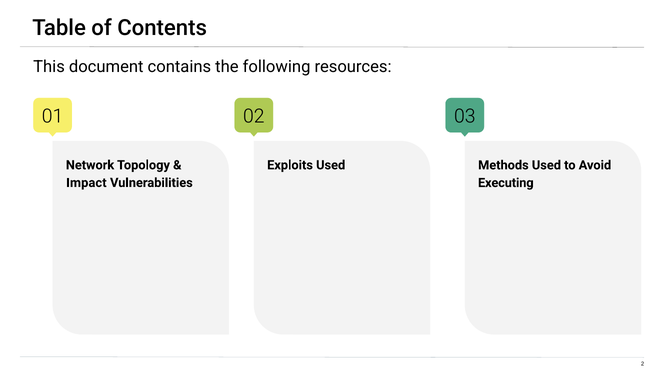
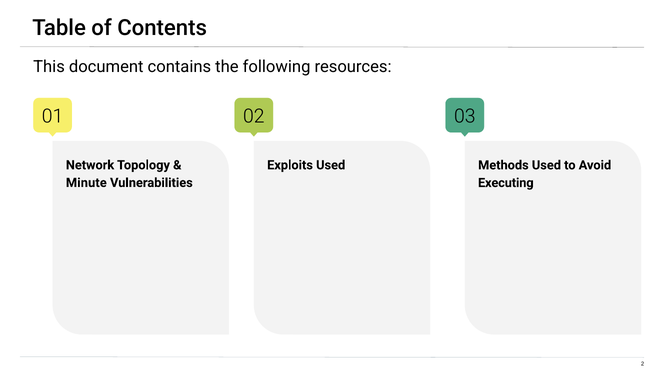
Impact: Impact -> Minute
